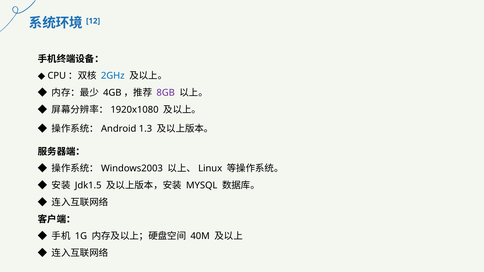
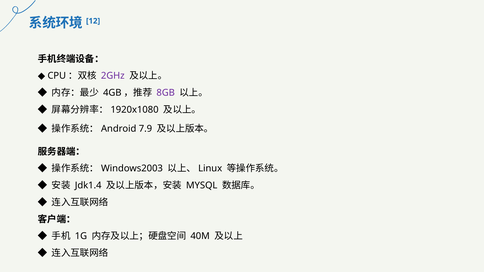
2GHz colour: blue -> purple
1.3: 1.3 -> 7.9
Jdk1.5: Jdk1.5 -> Jdk1.4
